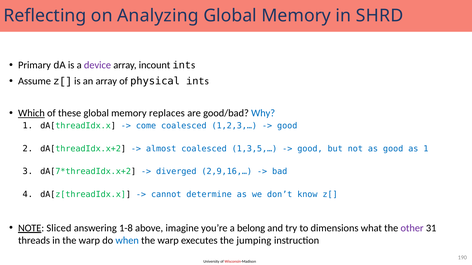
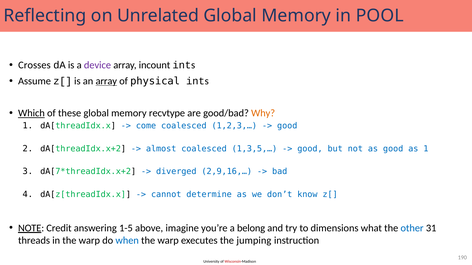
Analyzing: Analyzing -> Unrelated
SHRD: SHRD -> POOL
Primary: Primary -> Crosses
array at (106, 81) underline: none -> present
replaces: replaces -> recvtype
Why colour: blue -> orange
Sliced: Sliced -> Credit
1-8: 1-8 -> 1-5
other colour: purple -> blue
